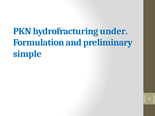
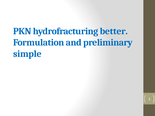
under: under -> better
